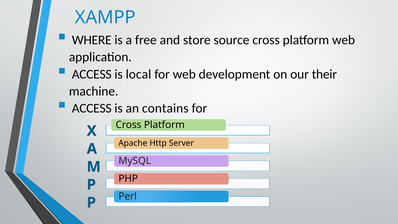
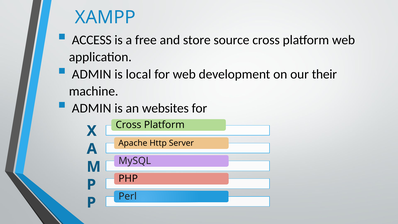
WHERE: WHERE -> ACCESS
ACCESS at (92, 74): ACCESS -> ADMIN
ACCESS at (92, 108): ACCESS -> ADMIN
contains: contains -> websites
